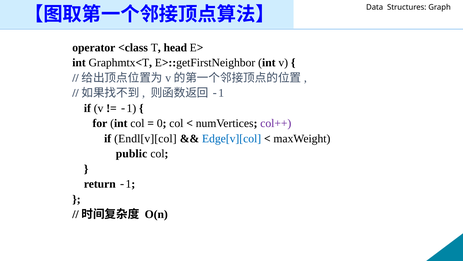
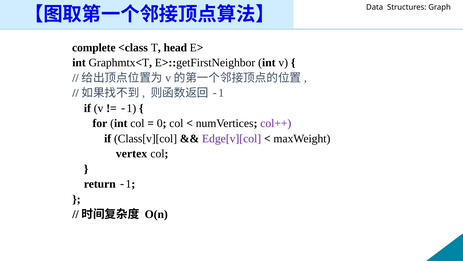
operator: operator -> complete
Endl[v][col: Endl[v][col -> Class[v][col
Edge[v][col colour: blue -> purple
public: public -> vertex
